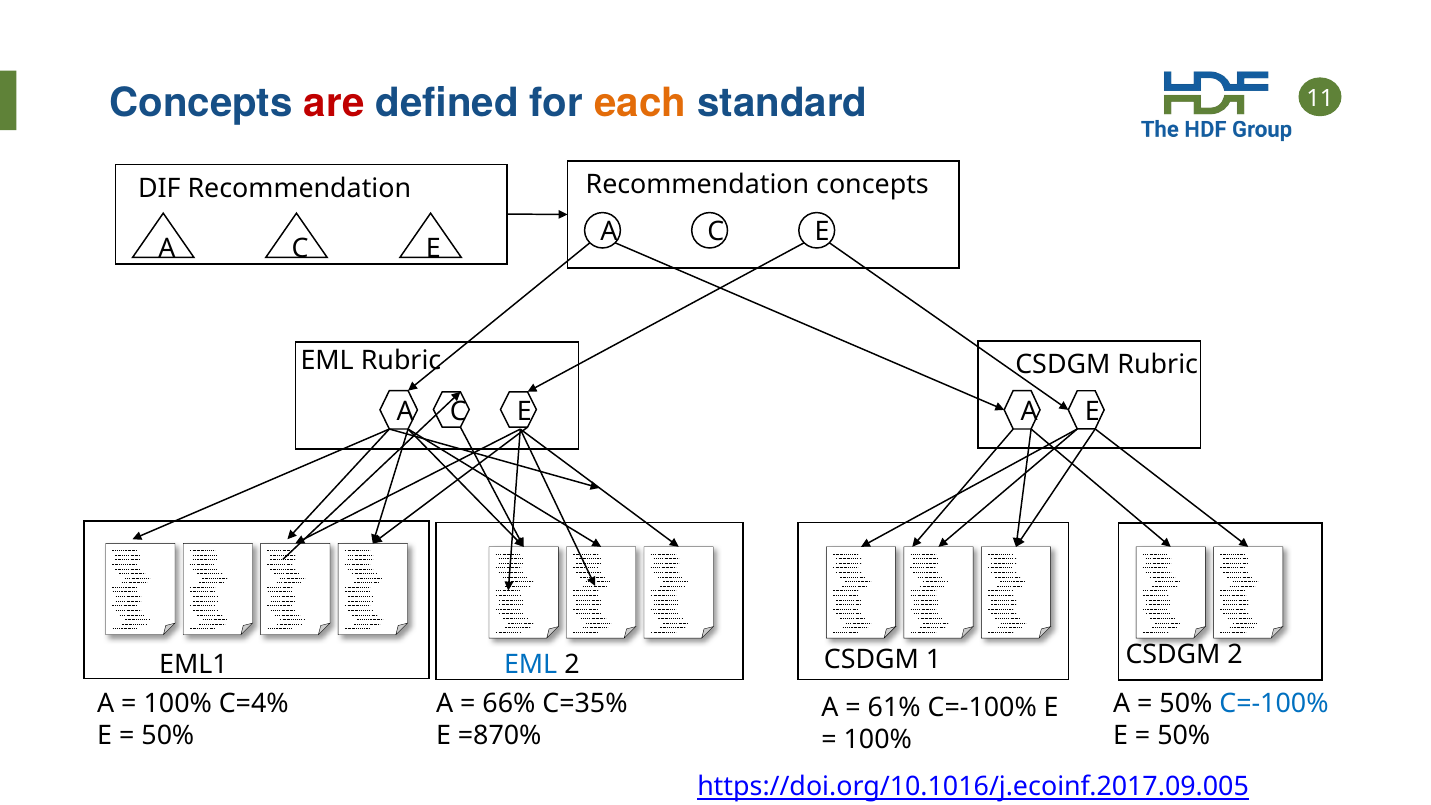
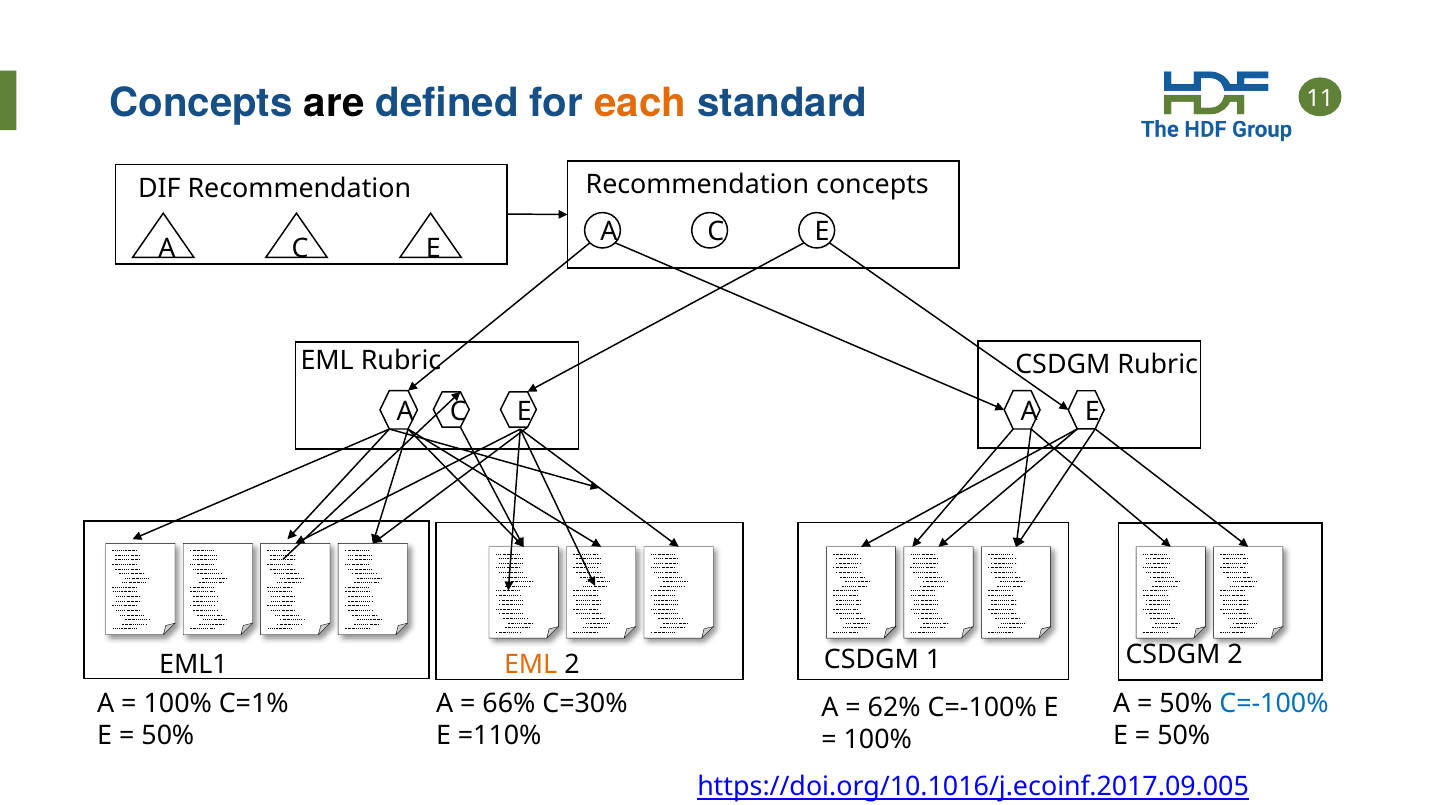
are colour: red -> black
EML at (531, 665) colour: blue -> orange
C=4%: C=4% -> C=1%
C=35%: C=35% -> C=30%
61%: 61% -> 62%
=870%: =870% -> =110%
